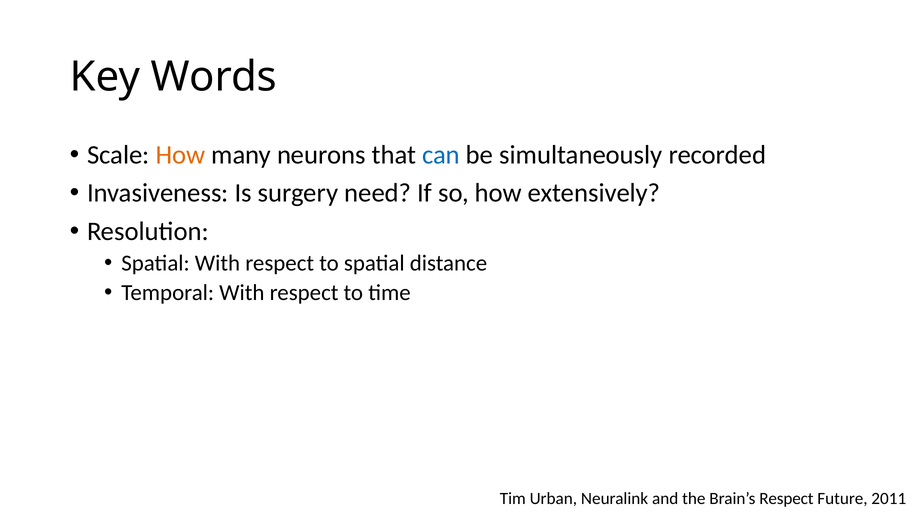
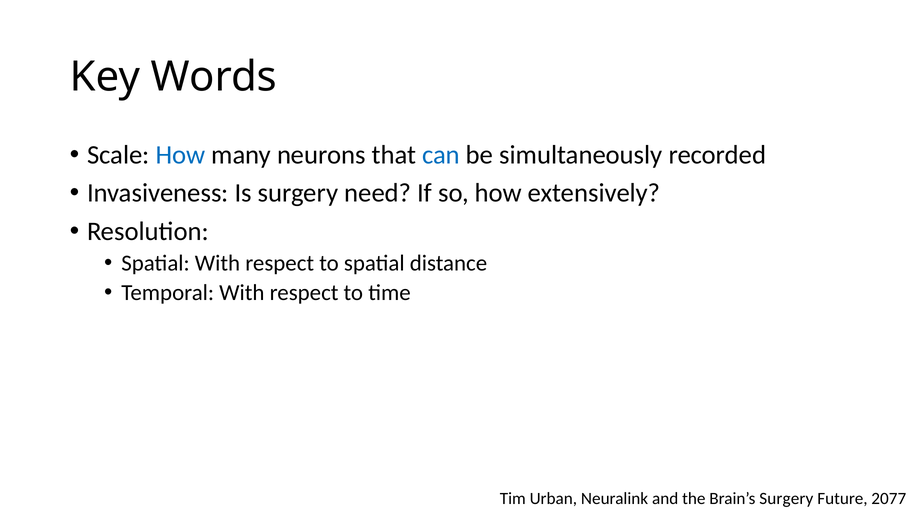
How at (180, 155) colour: orange -> blue
Brain’s Respect: Respect -> Surgery
2011: 2011 -> 2077
